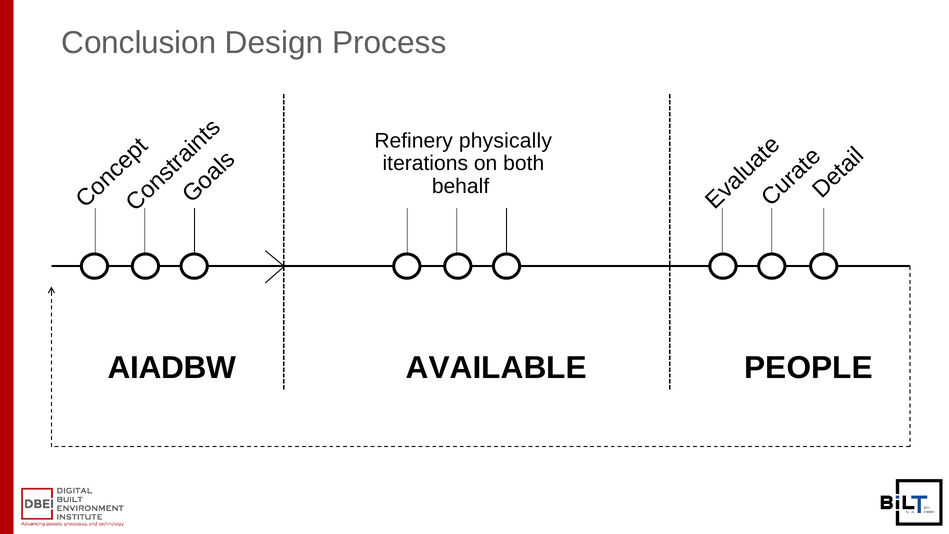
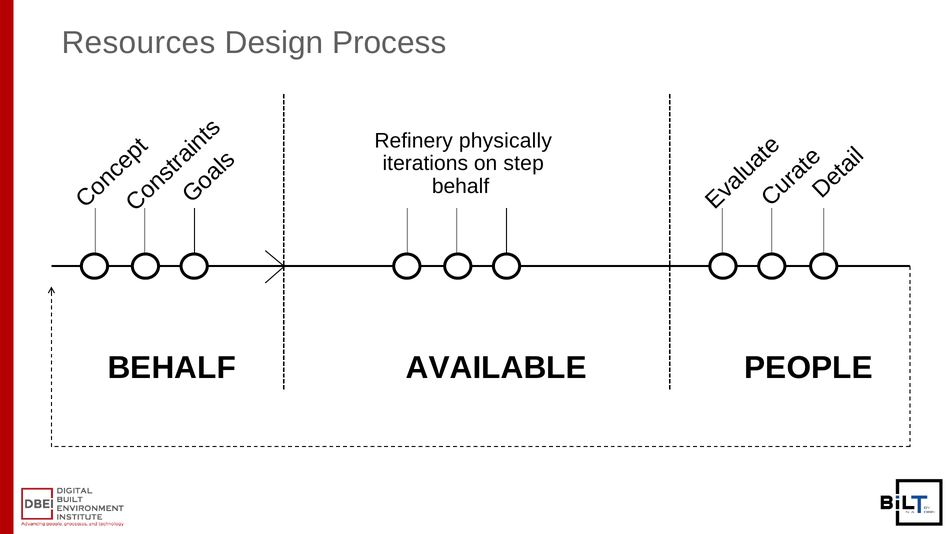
Conclusion: Conclusion -> Resources
both: both -> step
AIADBW at (172, 368): AIADBW -> BEHALF
